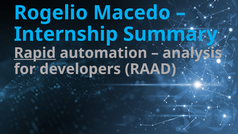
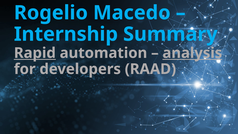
analysis underline: none -> present
